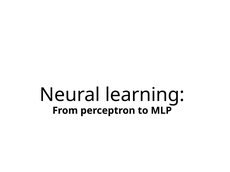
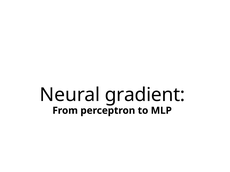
learning: learning -> gradient
